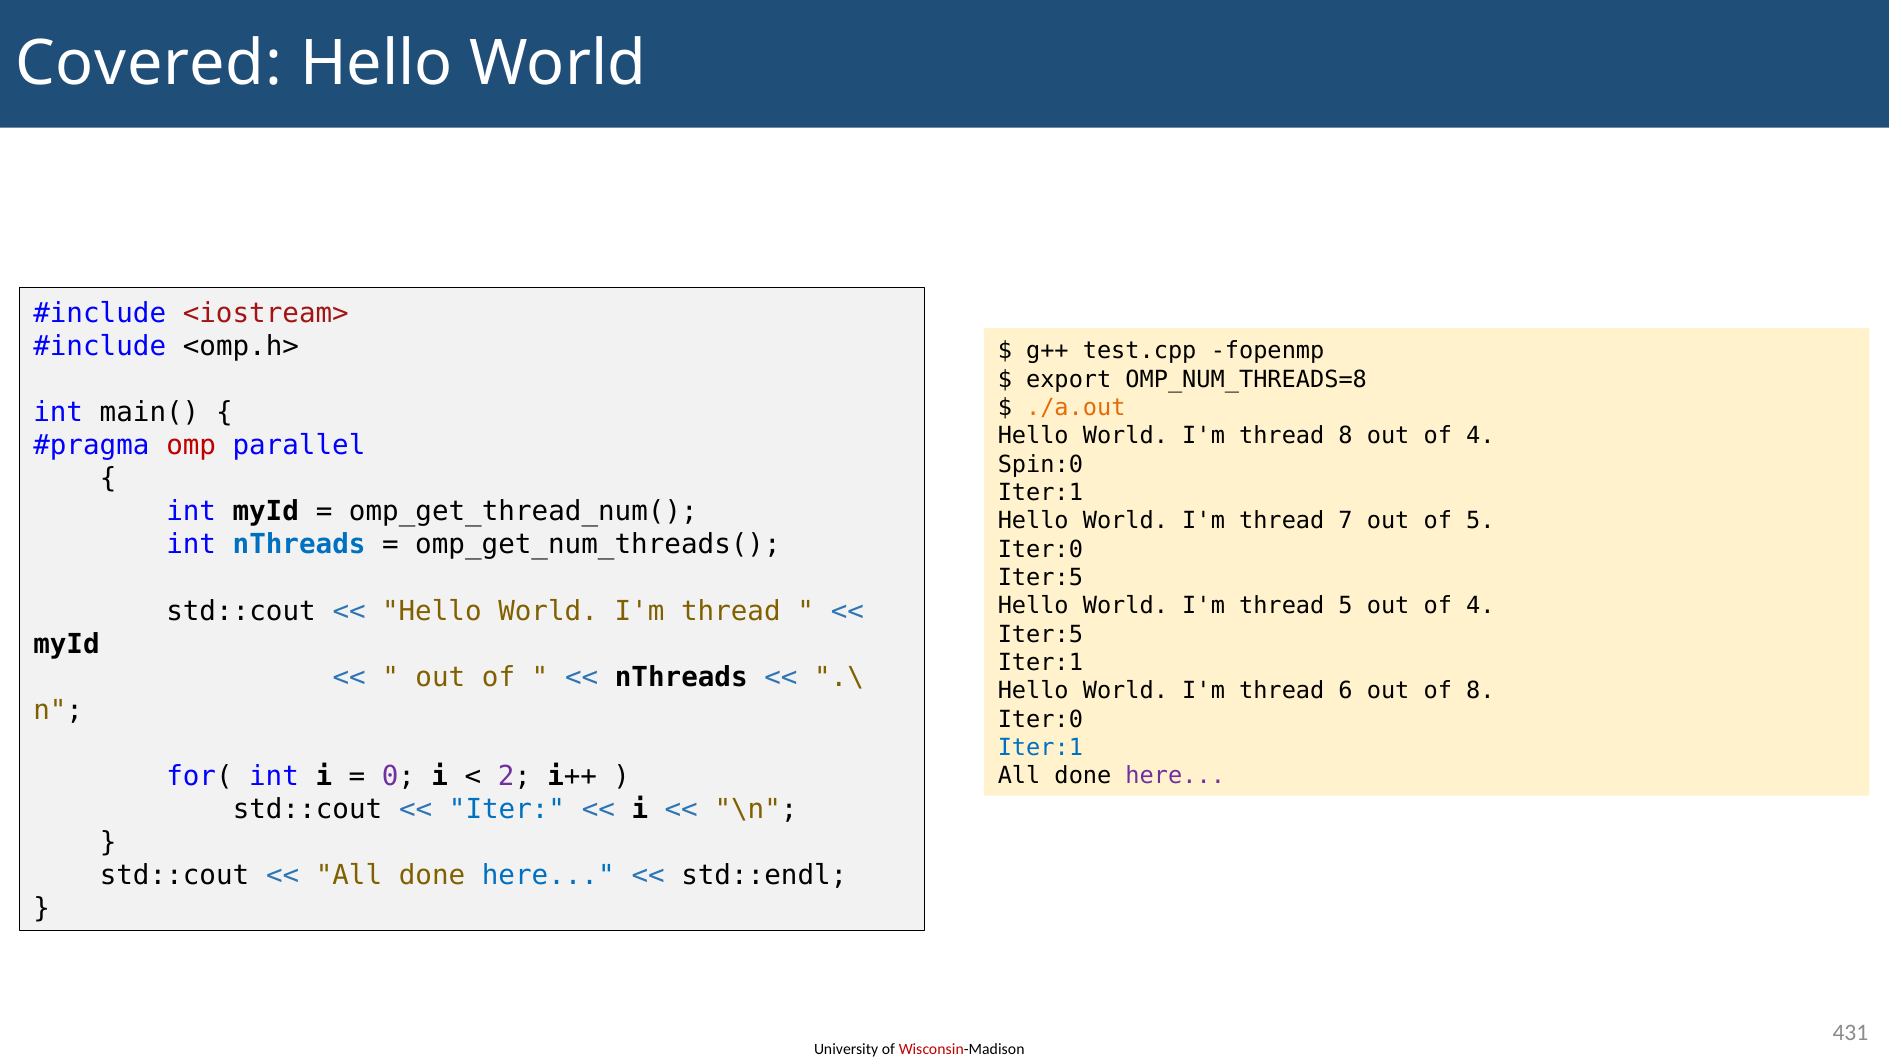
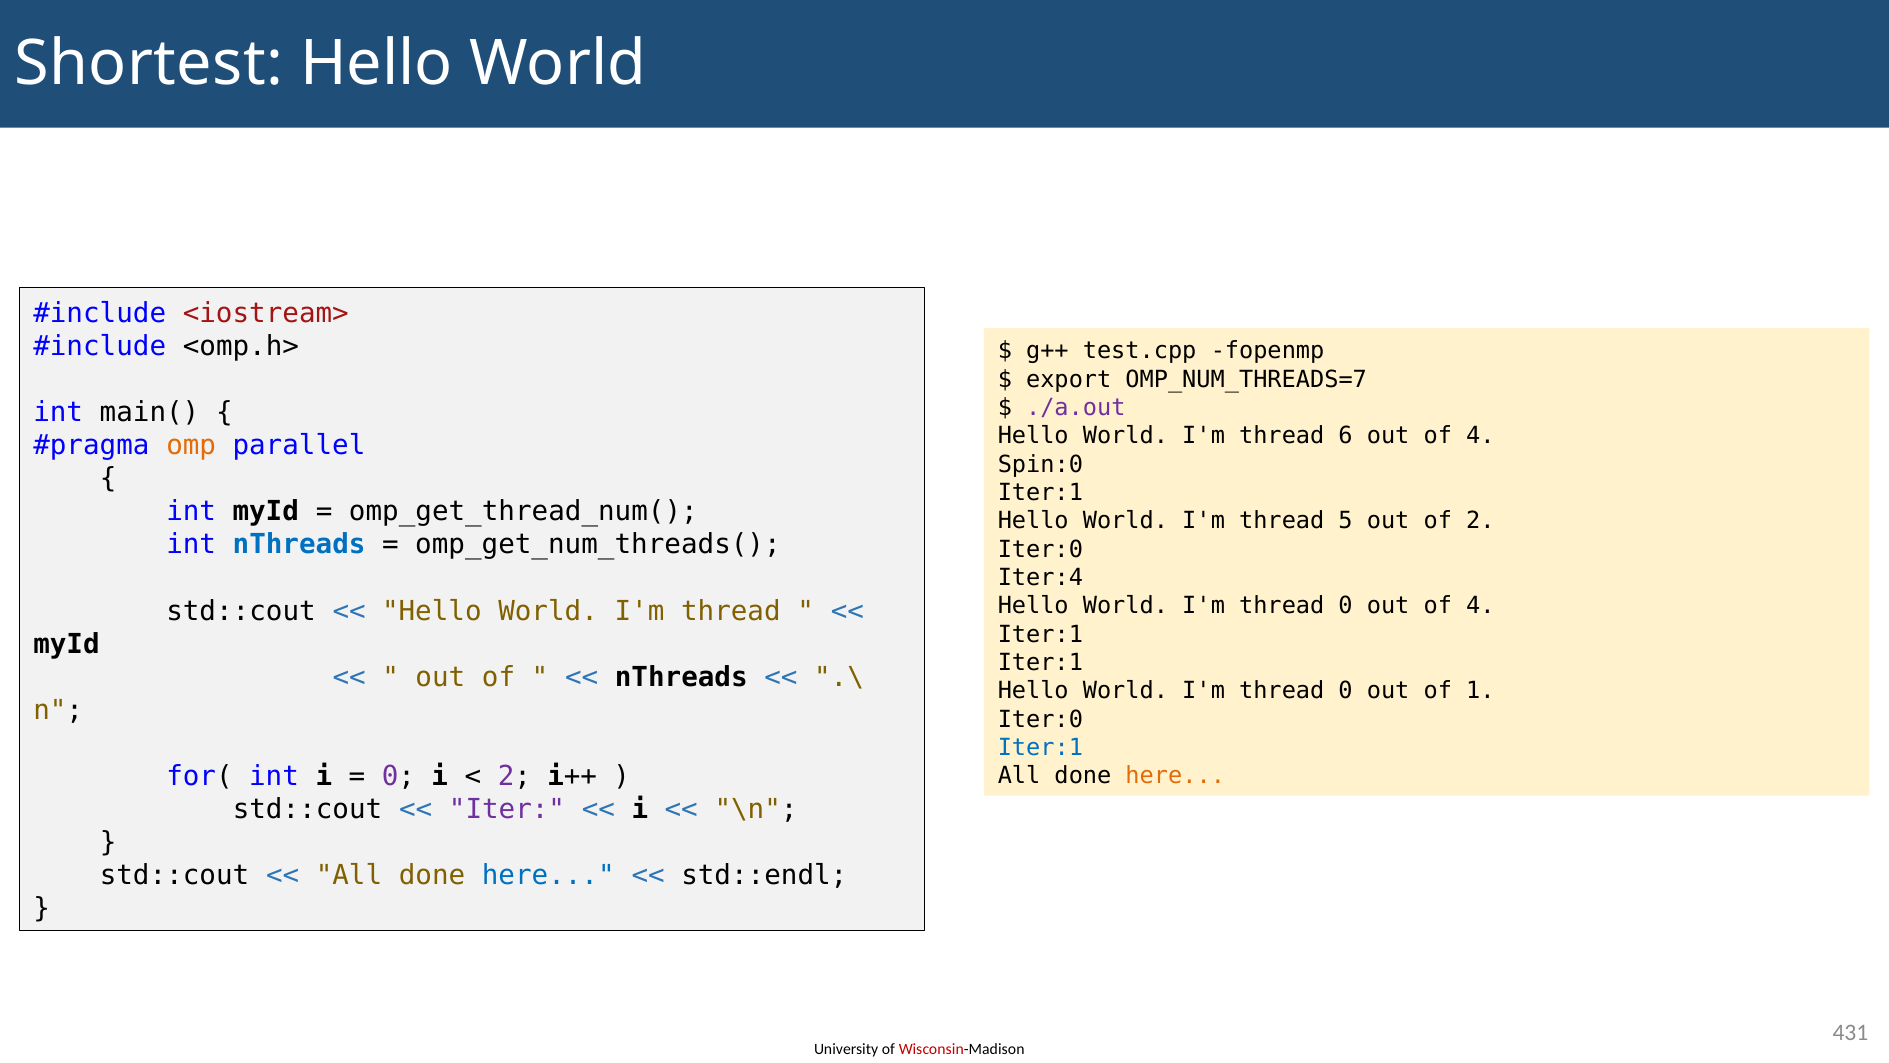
Covered: Covered -> Shortest
OMP_NUM_THREADS=8: OMP_NUM_THREADS=8 -> OMP_NUM_THREADS=7
./a.out colour: orange -> purple
thread 8: 8 -> 6
omp colour: red -> orange
7: 7 -> 5
of 5: 5 -> 2
Iter:5 at (1040, 577): Iter:5 -> Iter:4
5 at (1345, 606): 5 -> 0
Iter:5 at (1040, 634): Iter:5 -> Iter:1
6 at (1345, 691): 6 -> 0
of 8: 8 -> 1
here at (1175, 776) colour: purple -> orange
Iter colour: blue -> purple
